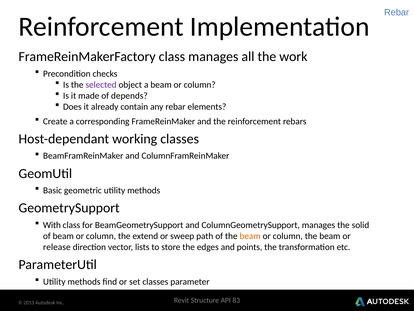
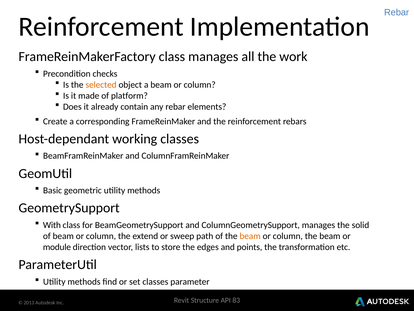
selected colour: purple -> orange
depends: depends -> platform
release: release -> module
